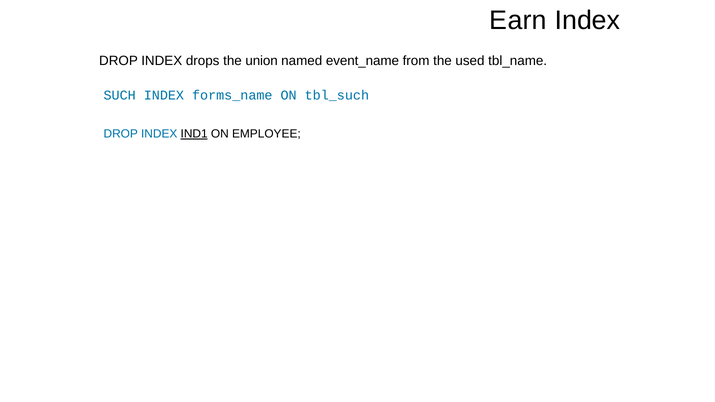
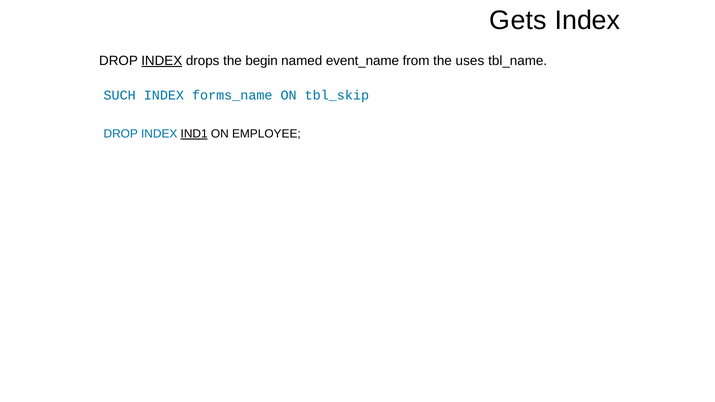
Earn: Earn -> Gets
INDEX at (162, 61) underline: none -> present
union: union -> begin
used: used -> uses
tbl_such: tbl_such -> tbl_skip
